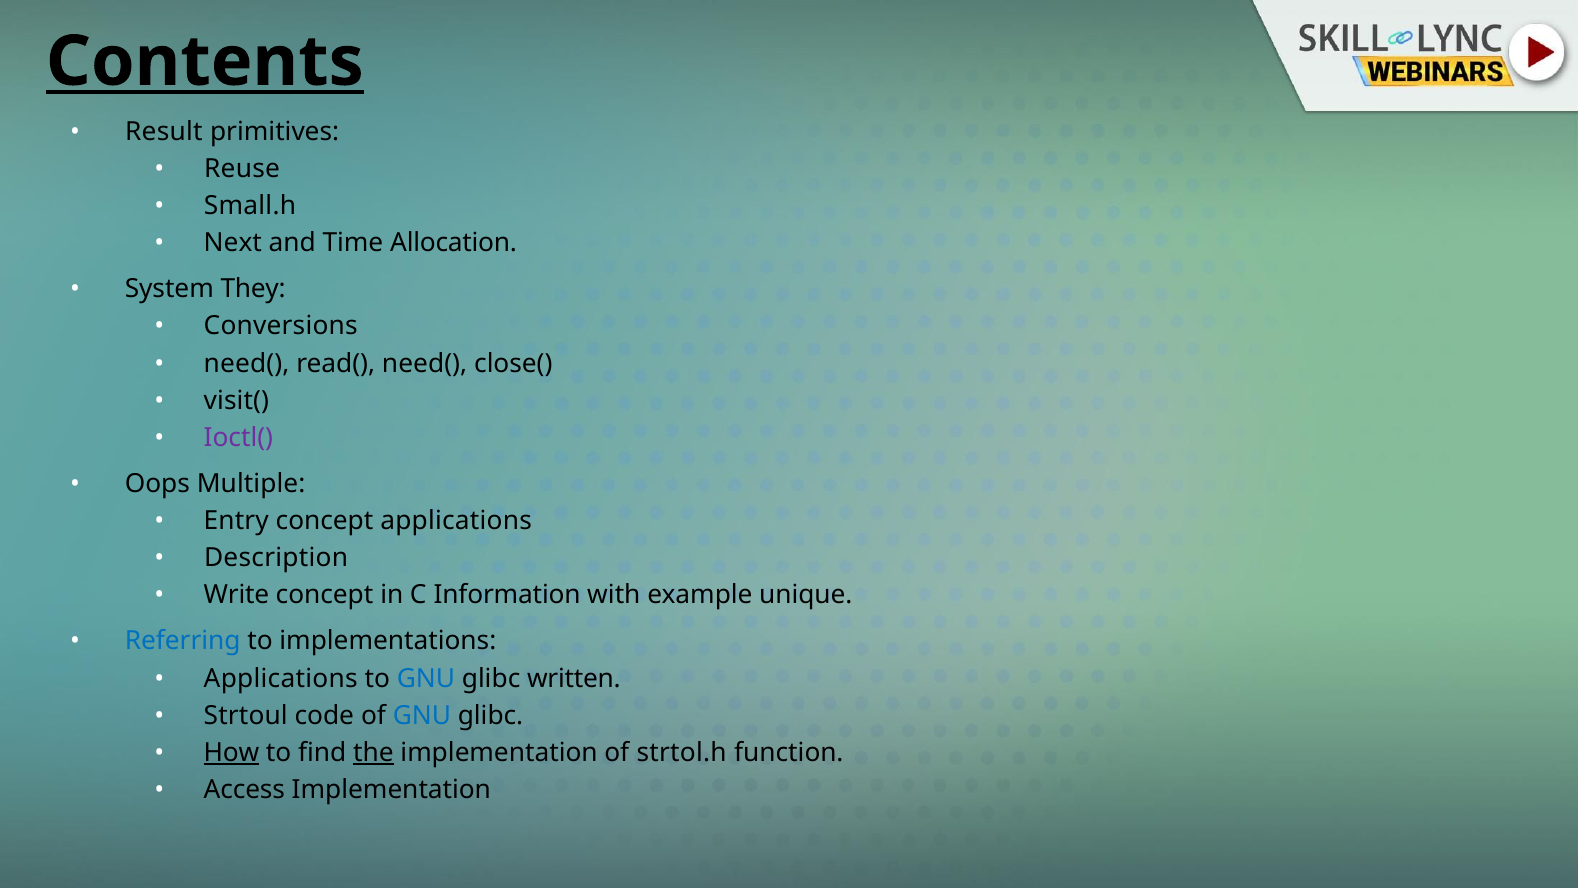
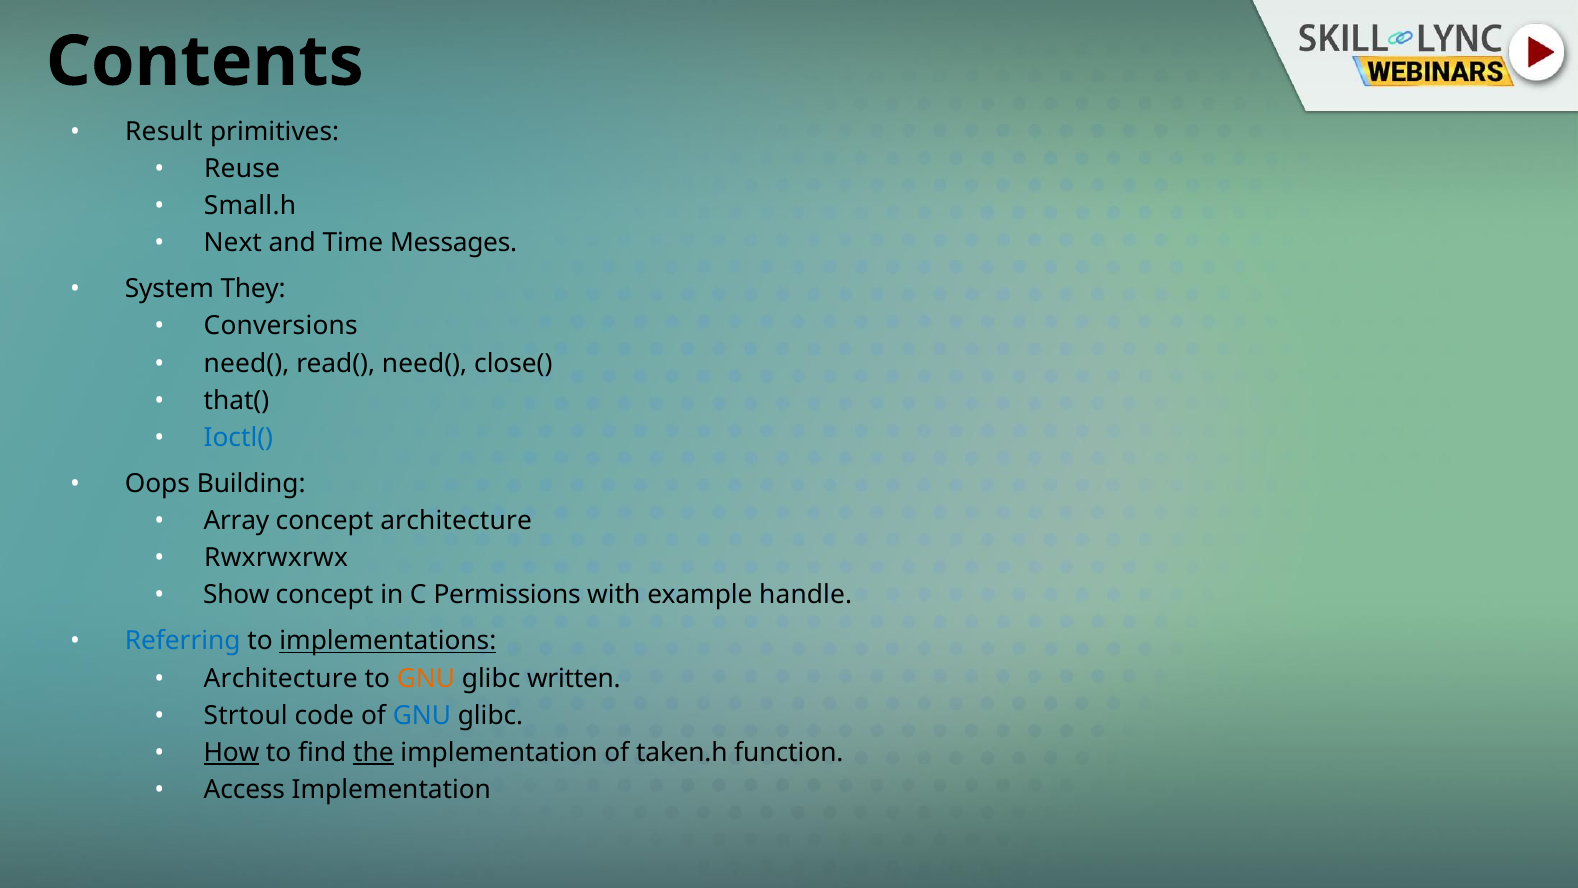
Contents underline: present -> none
Allocation: Allocation -> Messages
visit(: visit( -> that(
Ioctl( colour: purple -> blue
Multiple: Multiple -> Building
Entry: Entry -> Array
concept applications: applications -> architecture
Description: Description -> Rwxrwxrwx
Write: Write -> Show
Information: Information -> Permissions
unique: unique -> handle
implementations underline: none -> present
Applications at (281, 678): Applications -> Architecture
GNU at (426, 678) colour: blue -> orange
strtol.h: strtol.h -> taken.h
